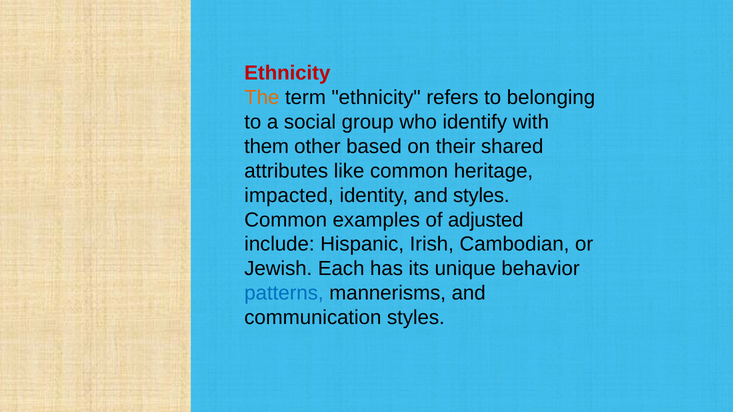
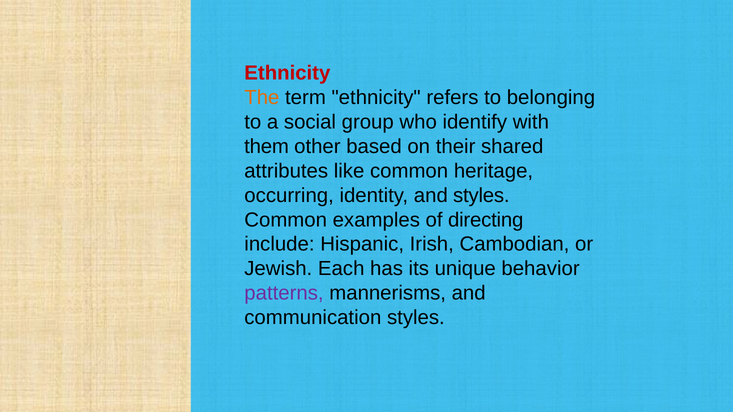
impacted: impacted -> occurring
adjusted: adjusted -> directing
patterns colour: blue -> purple
